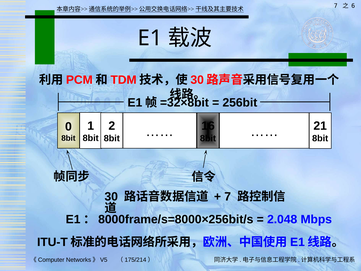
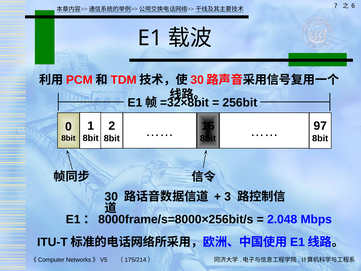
21: 21 -> 97
7 at (228, 196): 7 -> 3
